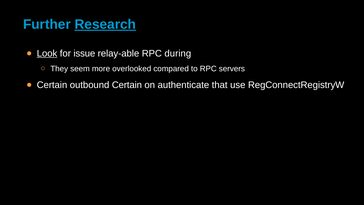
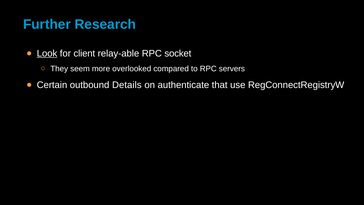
Research underline: present -> none
issue: issue -> client
during: during -> socket
outbound Certain: Certain -> Details
